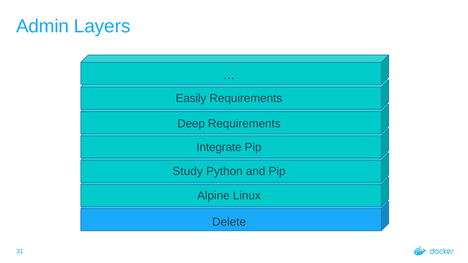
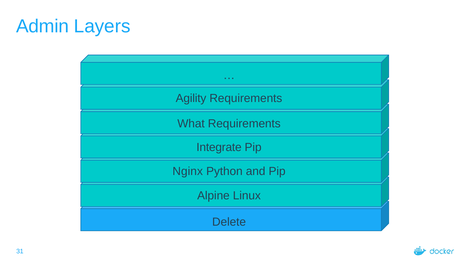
Easily: Easily -> Agility
Deep: Deep -> What
Study: Study -> Nginx
